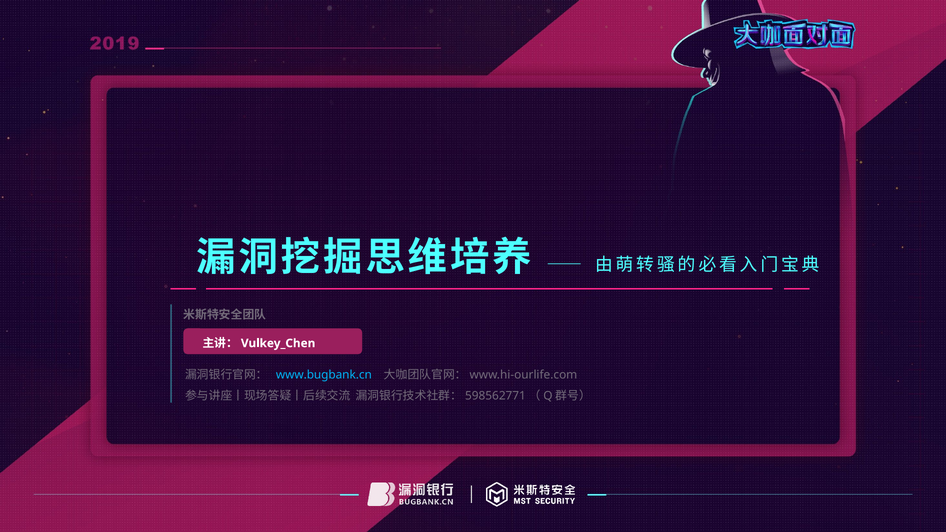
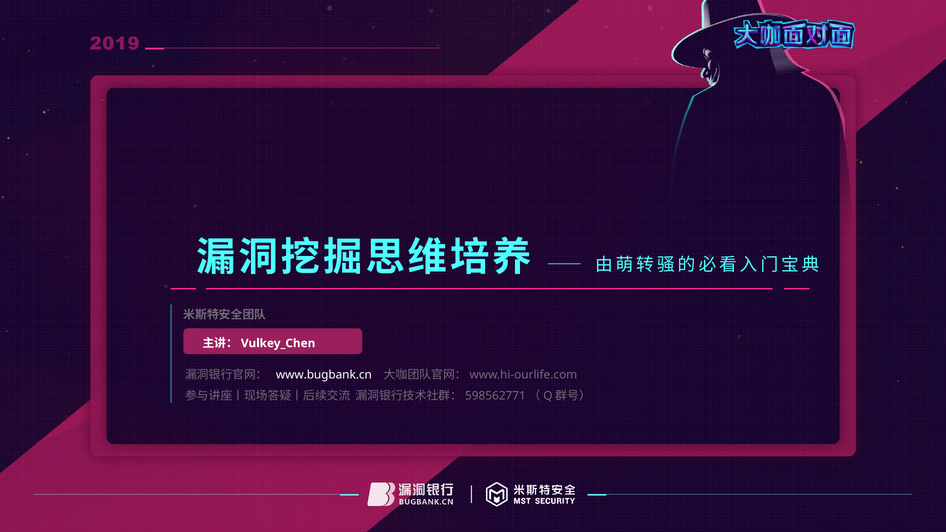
www.bugbank.cn colour: light blue -> white
